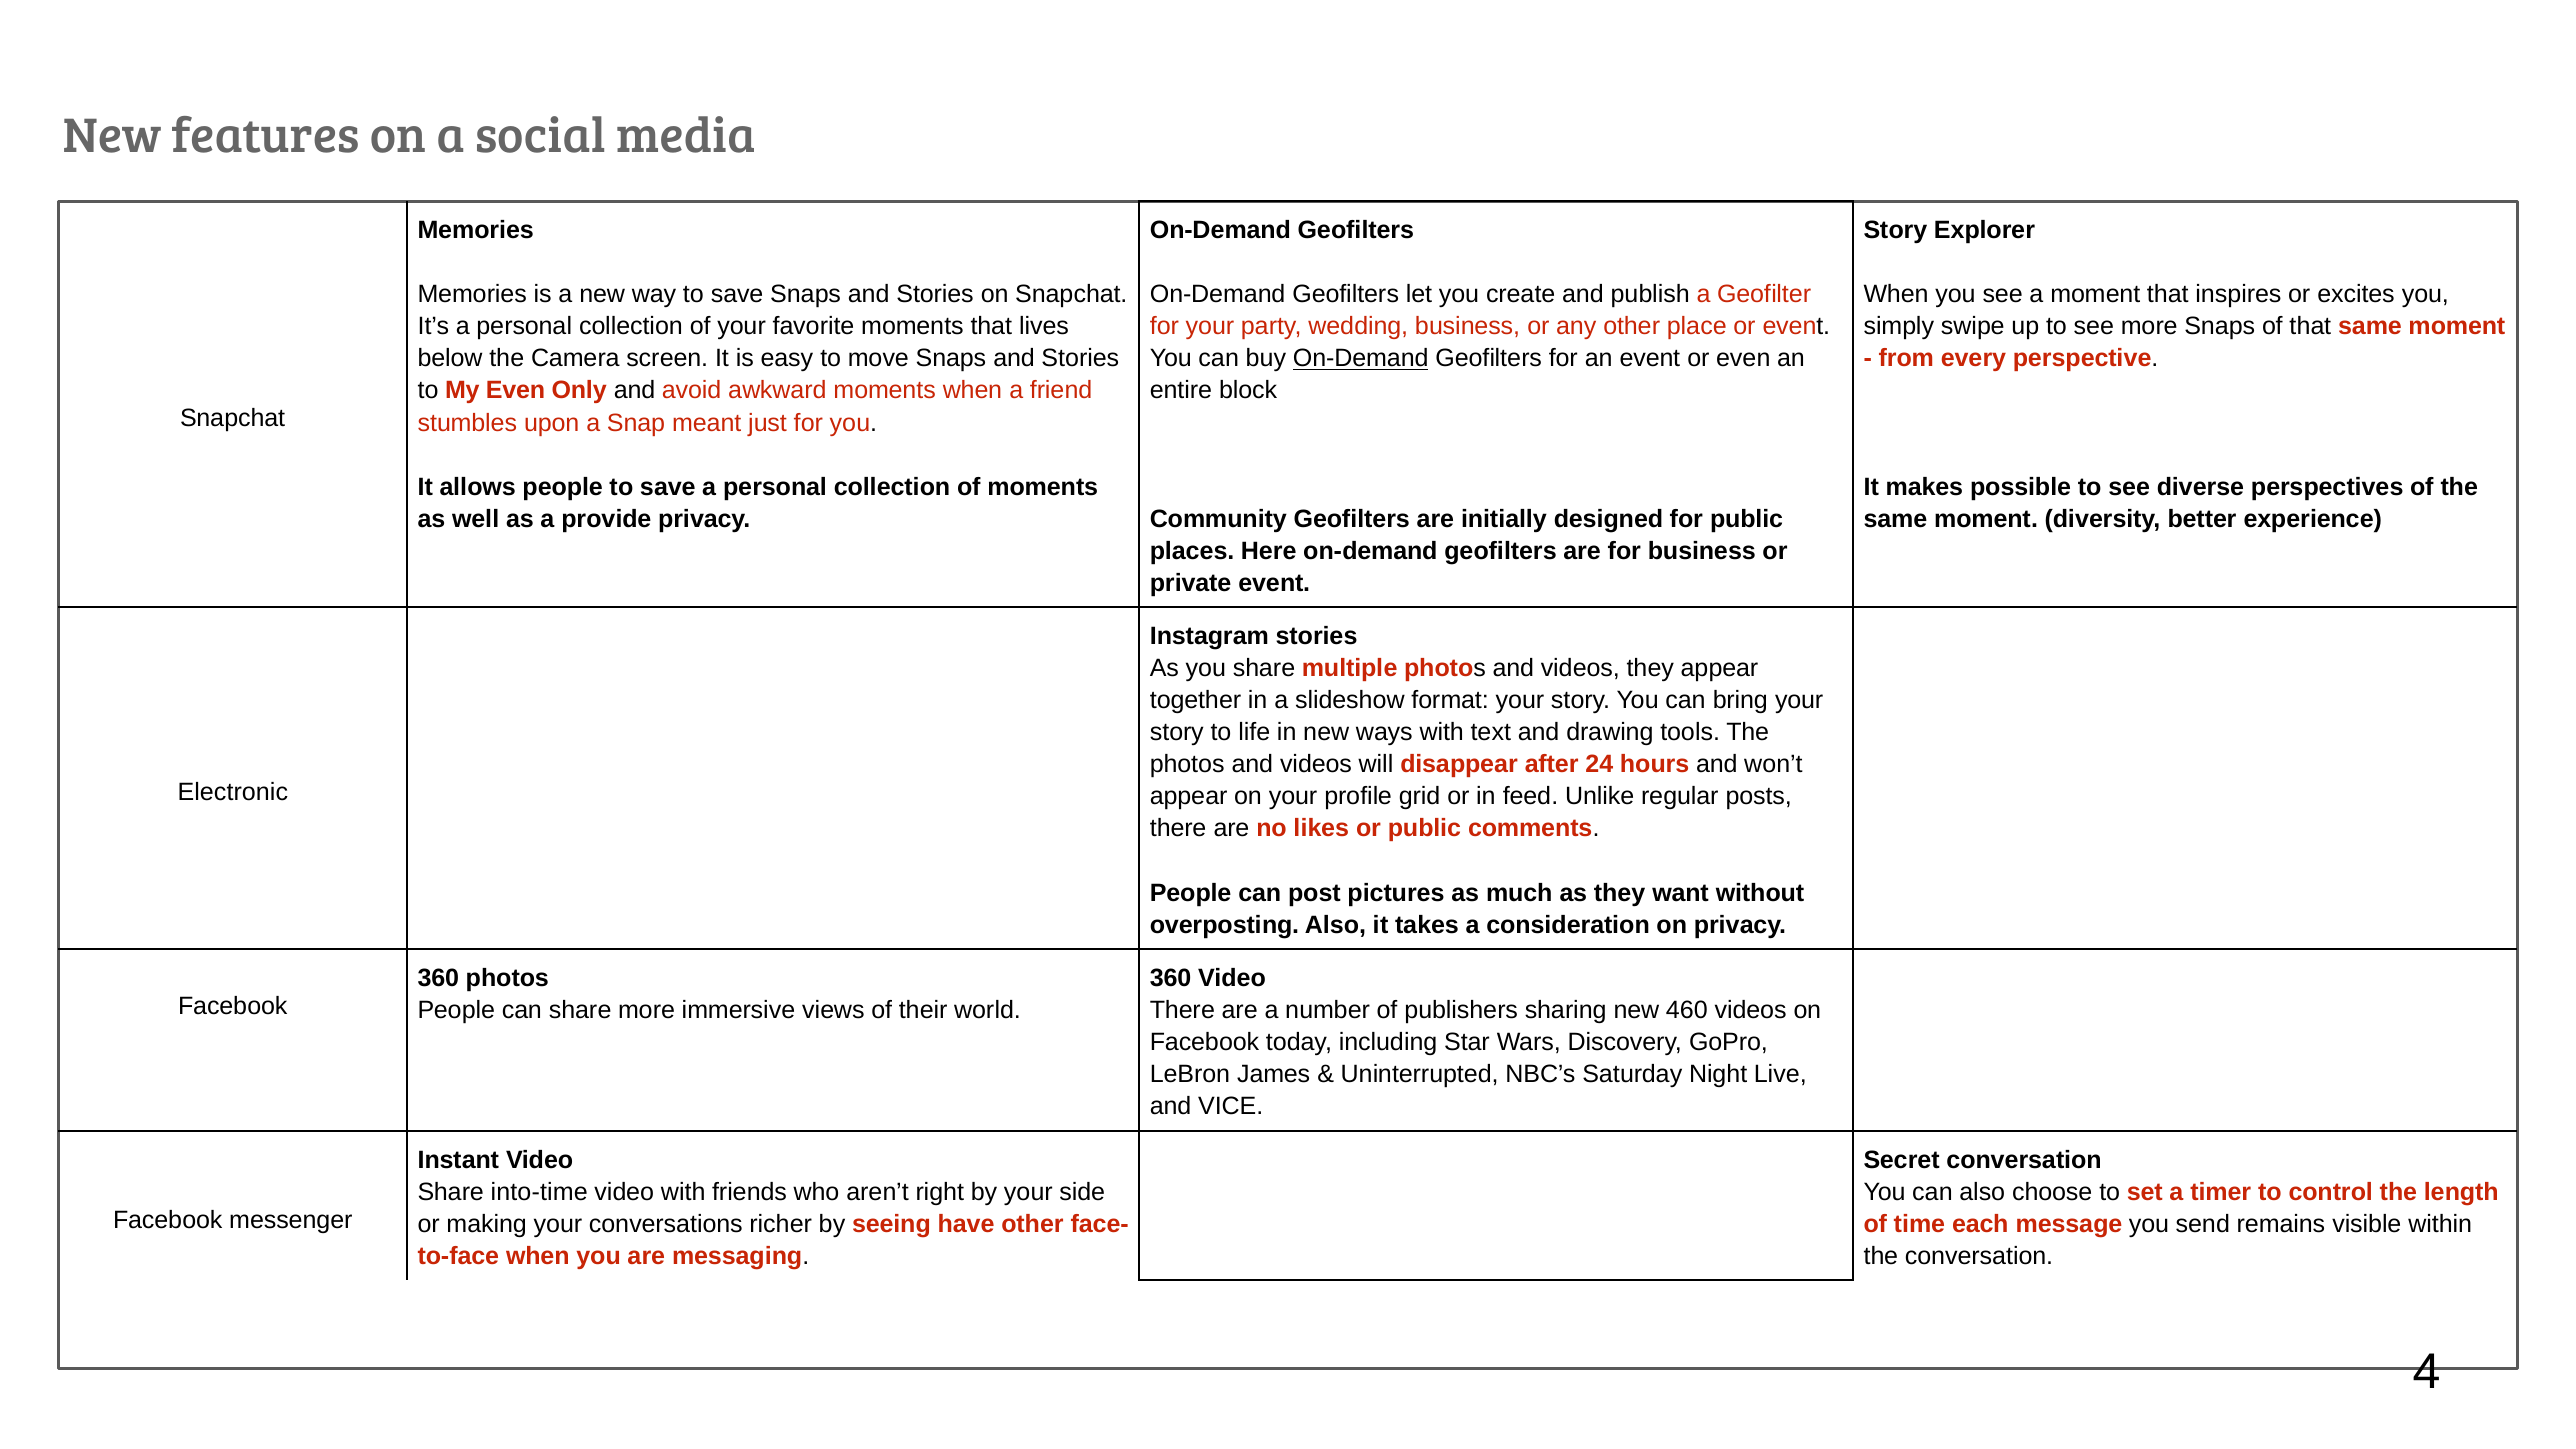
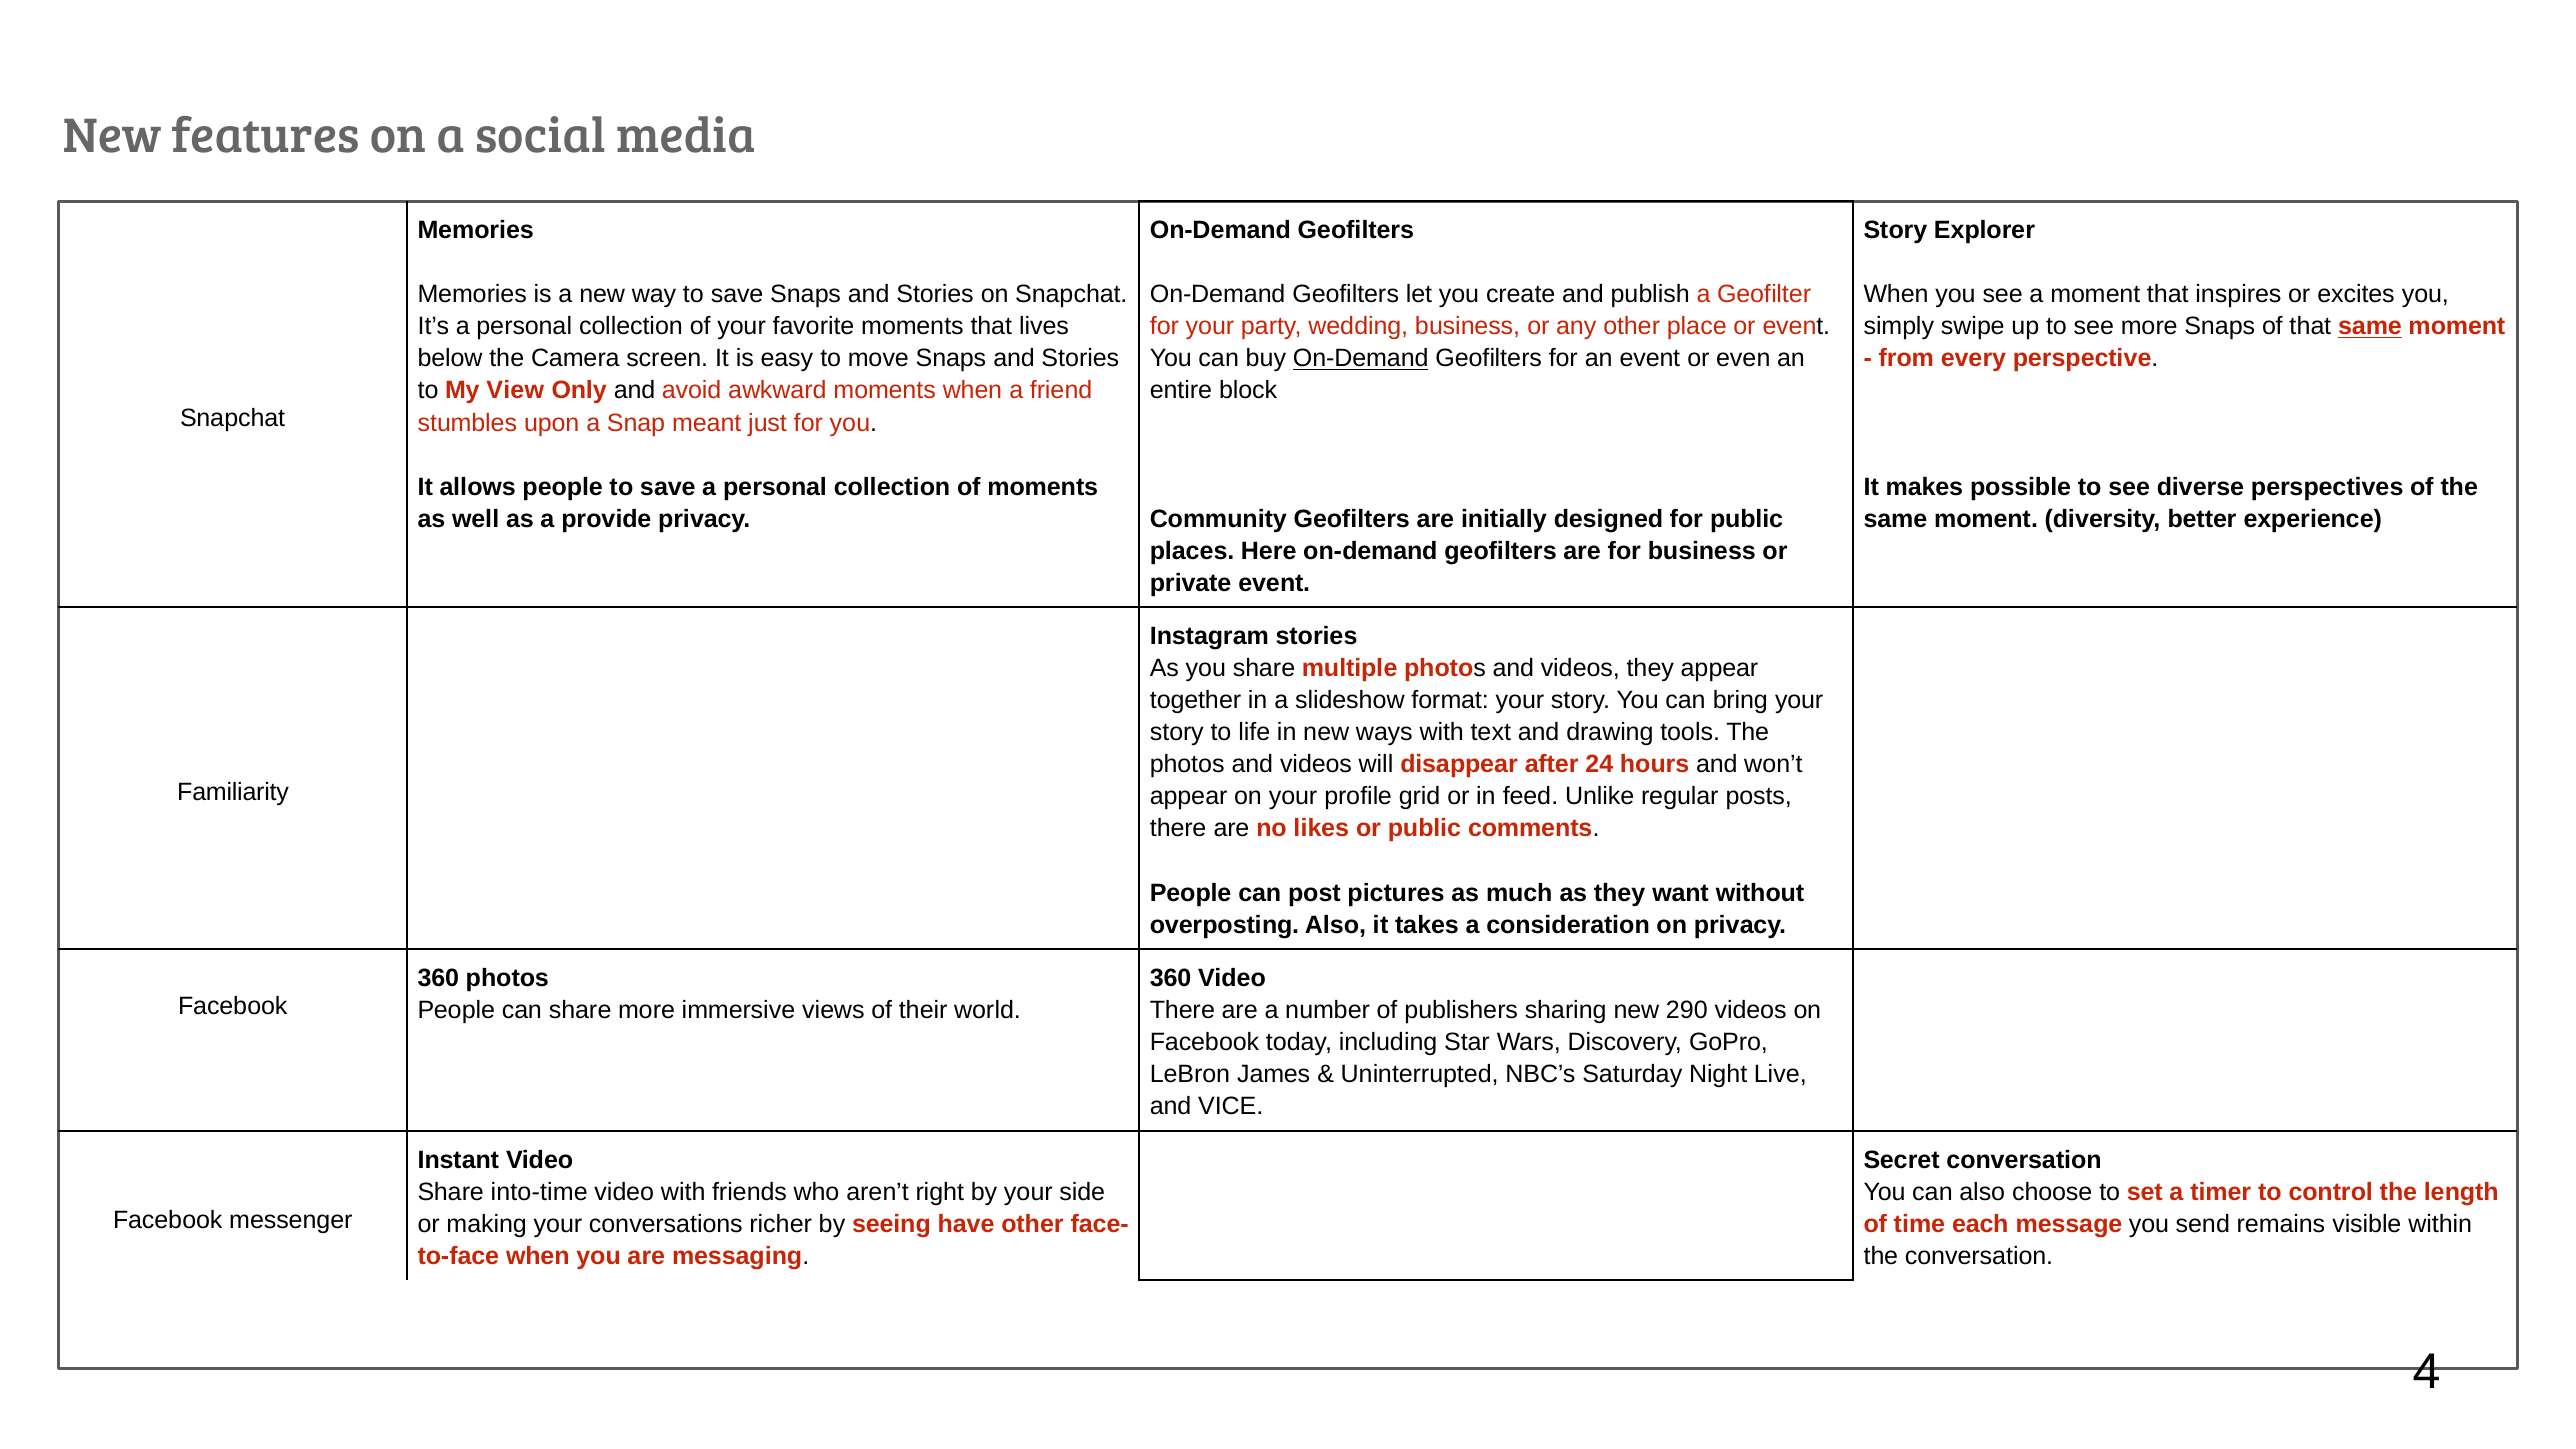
same at (2370, 327) underline: none -> present
My Even: Even -> View
Electronic: Electronic -> Familiarity
460: 460 -> 290
